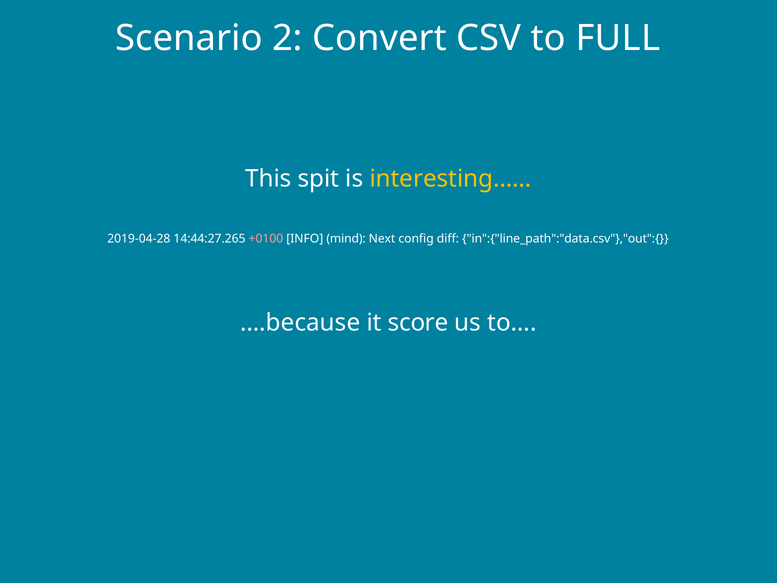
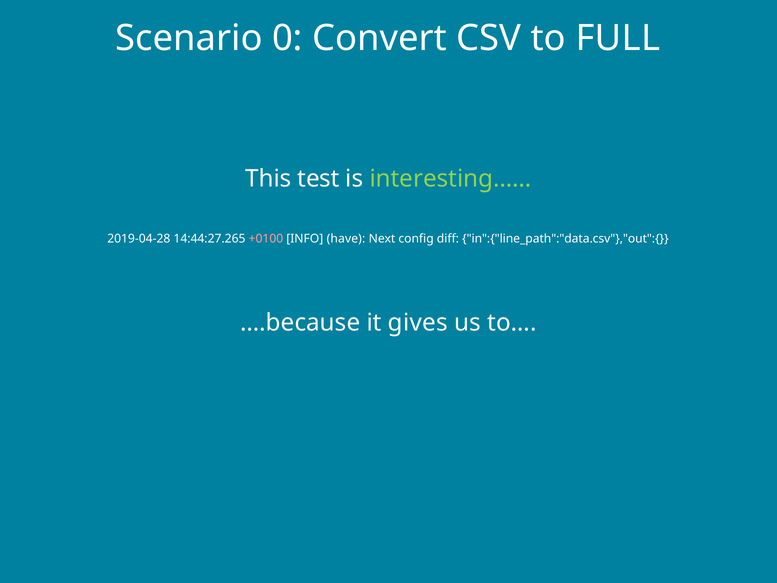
2: 2 -> 0
spit: spit -> test
interesting…… colour: yellow -> light green
mind: mind -> have
score: score -> gives
